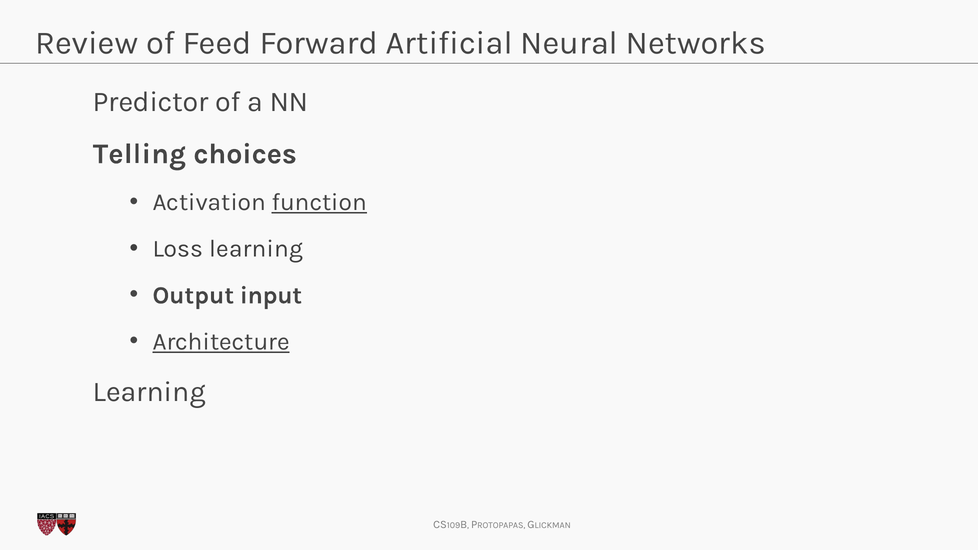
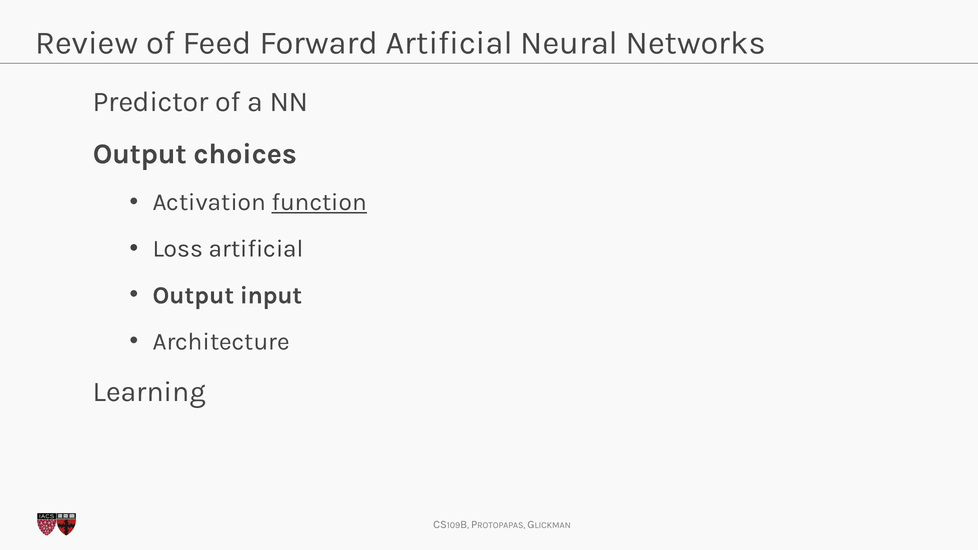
Telling at (139, 154): Telling -> Output
Loss learning: learning -> artificial
Architecture underline: present -> none
